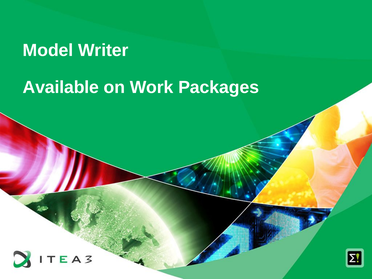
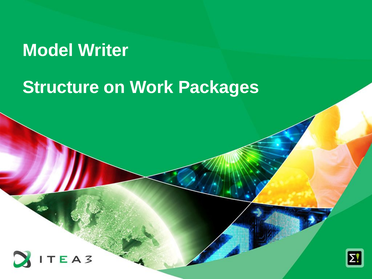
Available: Available -> Structure
